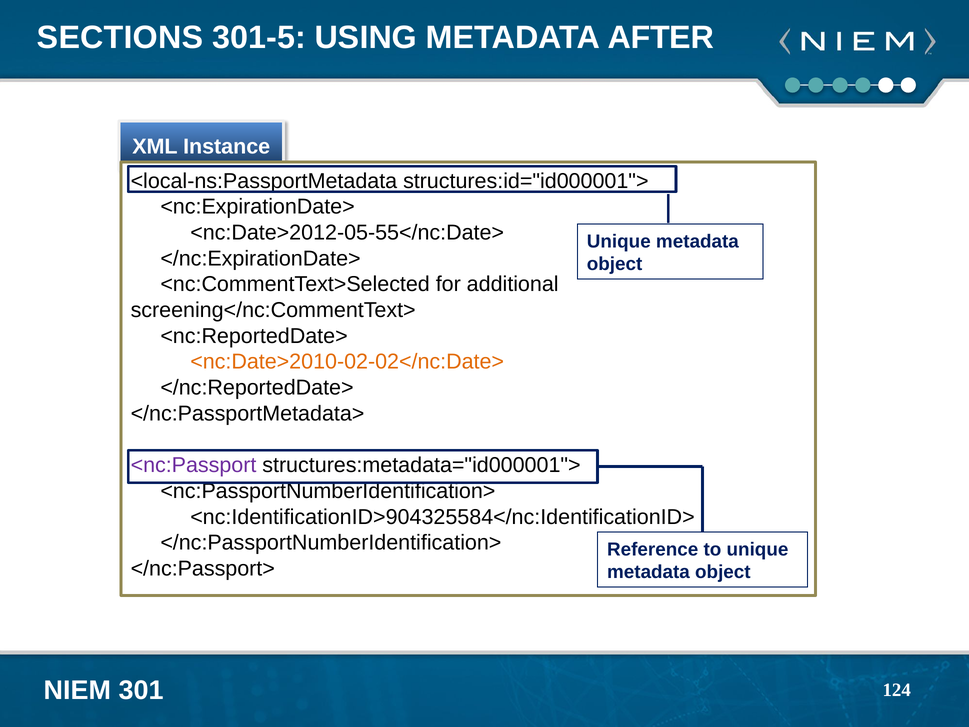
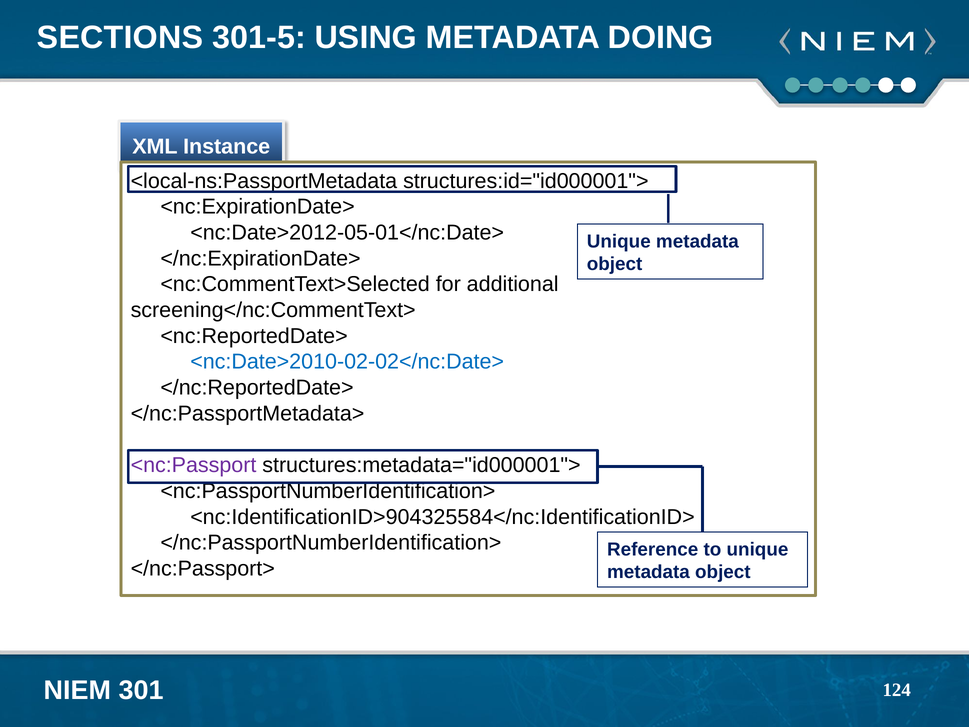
AFTER: AFTER -> DOING
<nc:Date>2012-05-55</nc:Date>: <nc:Date>2012-05-55</nc:Date> -> <nc:Date>2012-05-01</nc:Date>
<nc:Date>2010-02-02</nc:Date> colour: orange -> blue
